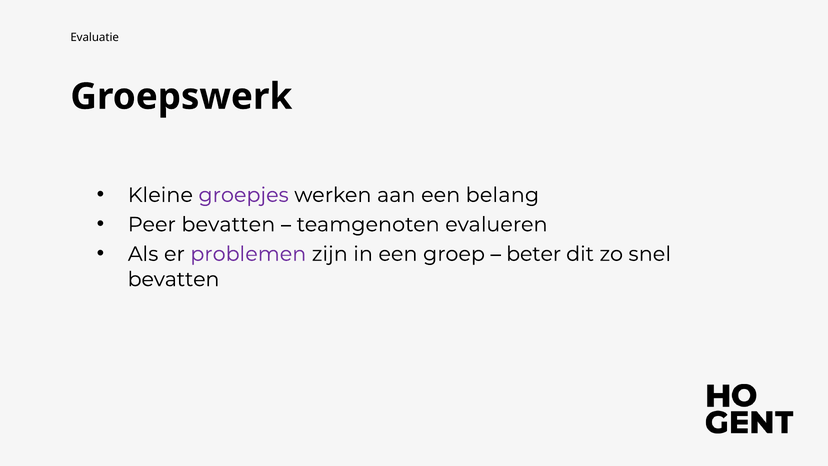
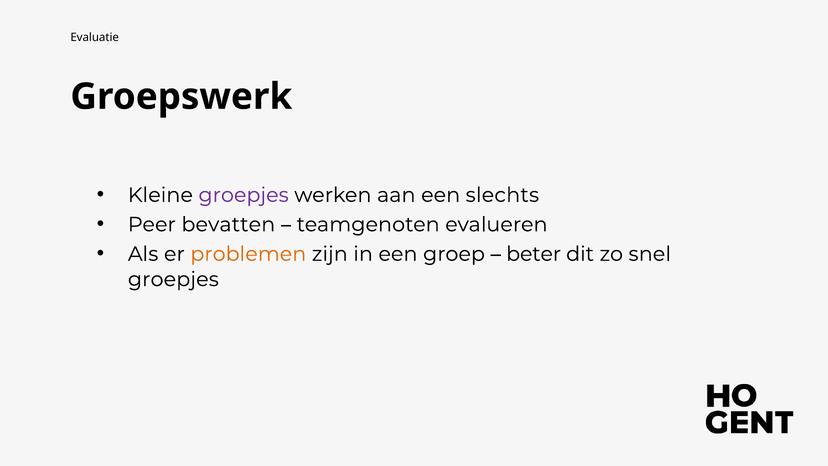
belang: belang -> slechts
problemen colour: purple -> orange
bevatten at (174, 279): bevatten -> groepjes
